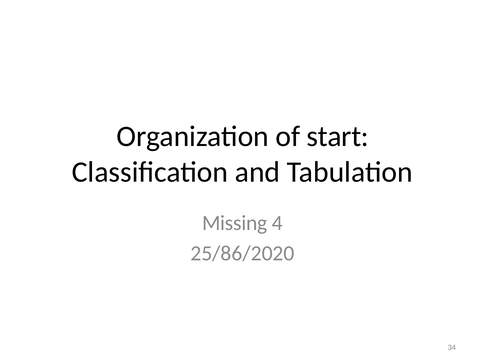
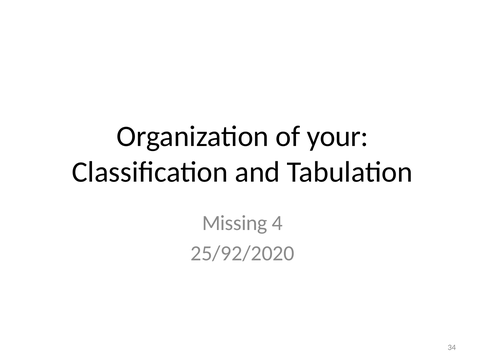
start: start -> your
25/86/2020: 25/86/2020 -> 25/92/2020
